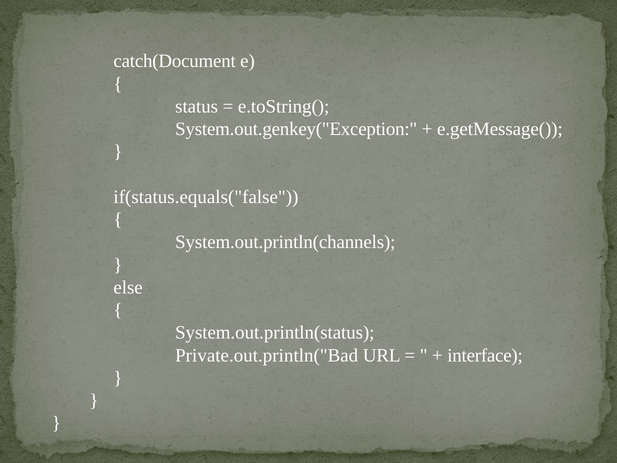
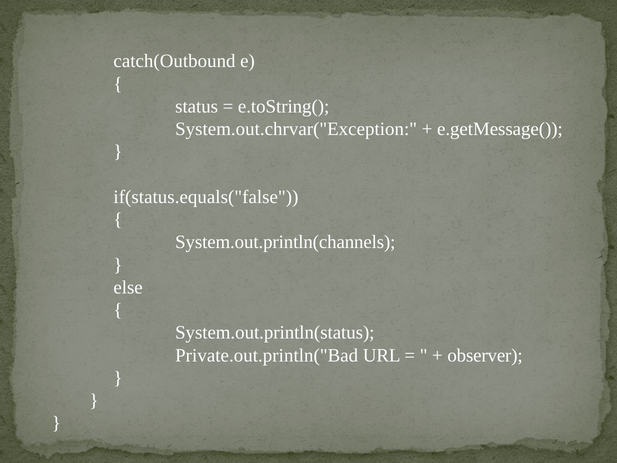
catch(Document: catch(Document -> catch(Outbound
System.out.genkey("Exception: System.out.genkey("Exception -> System.out.chrvar("Exception
interface: interface -> observer
